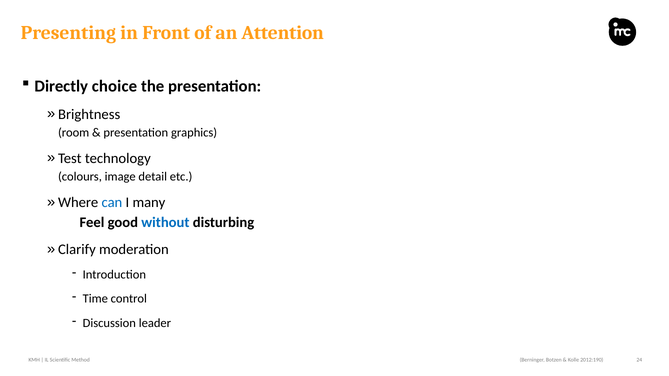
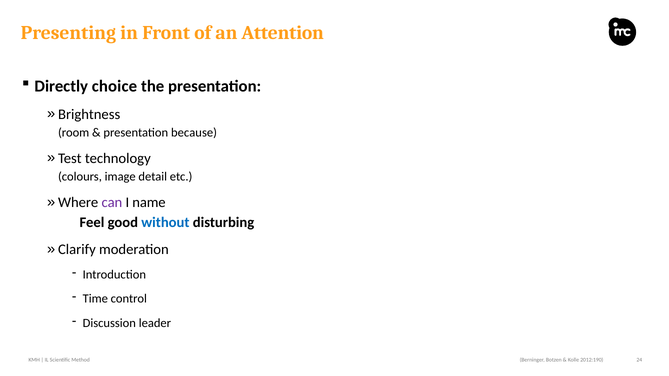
graphics: graphics -> because
can colour: blue -> purple
many: many -> name
